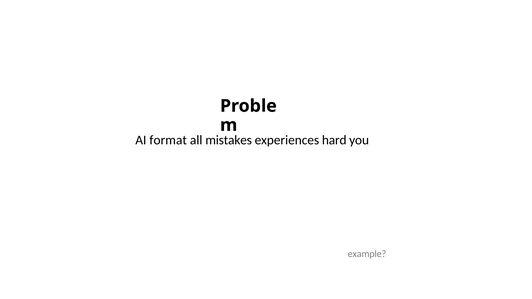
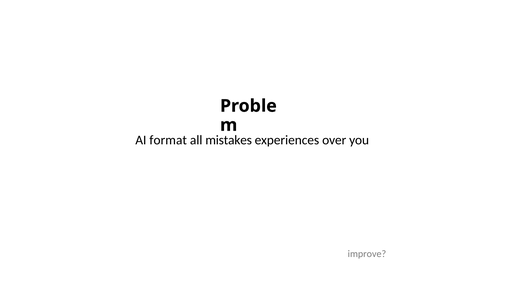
hard: hard -> over
example: example -> improve
